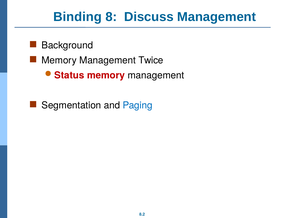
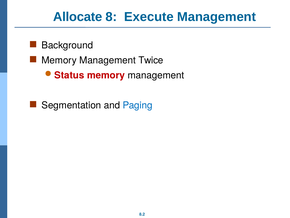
Binding: Binding -> Allocate
Discuss: Discuss -> Execute
